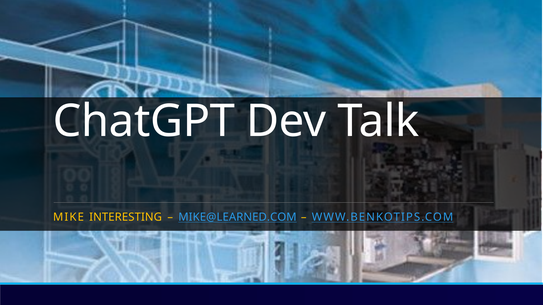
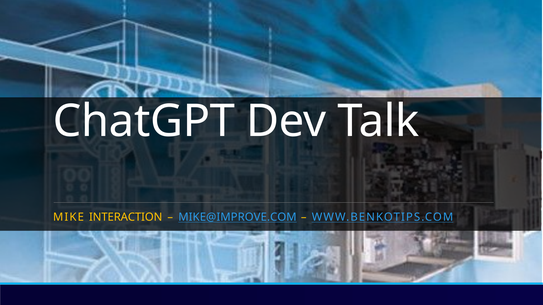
INTERESTING: INTERESTING -> INTERACTION
MIKE@LEARNED.COM: MIKE@LEARNED.COM -> MIKE@IMPROVE.COM
